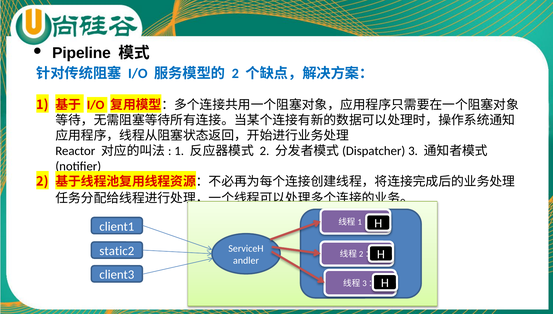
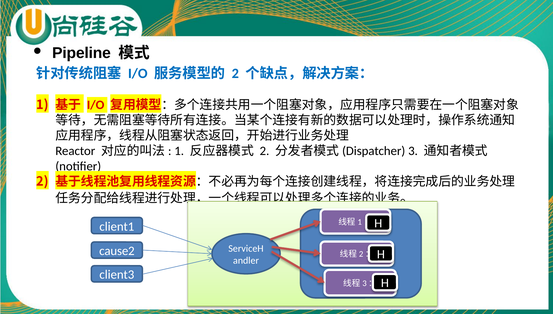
static2: static2 -> cause2
